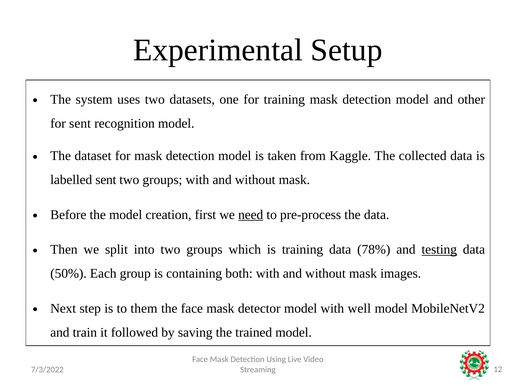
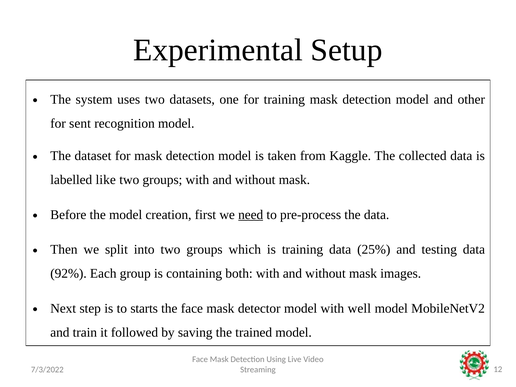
labelled sent: sent -> like
78%: 78% -> 25%
testing underline: present -> none
50%: 50% -> 92%
them: them -> starts
